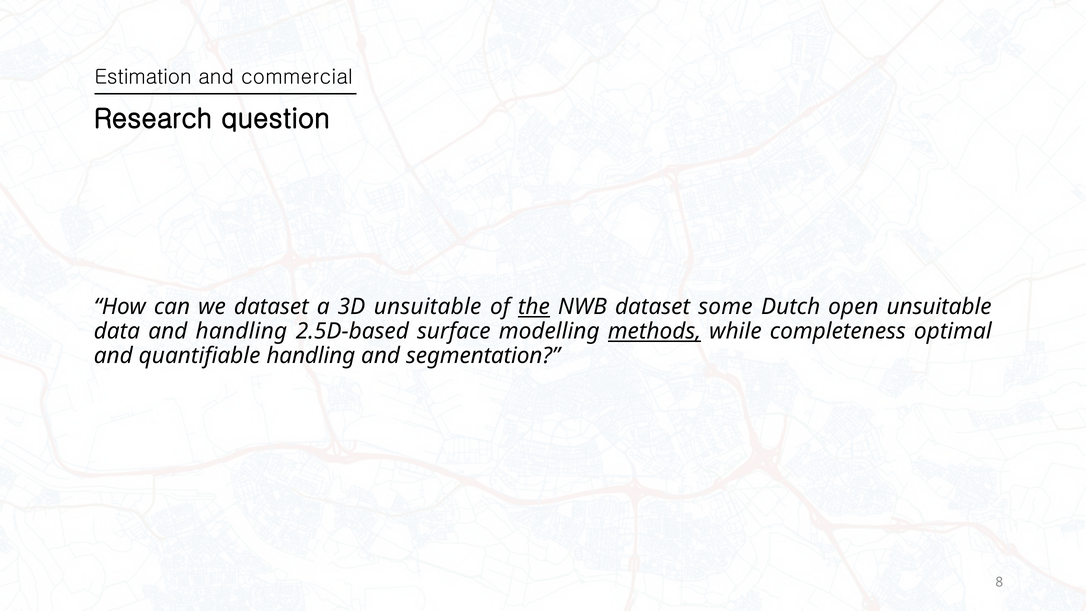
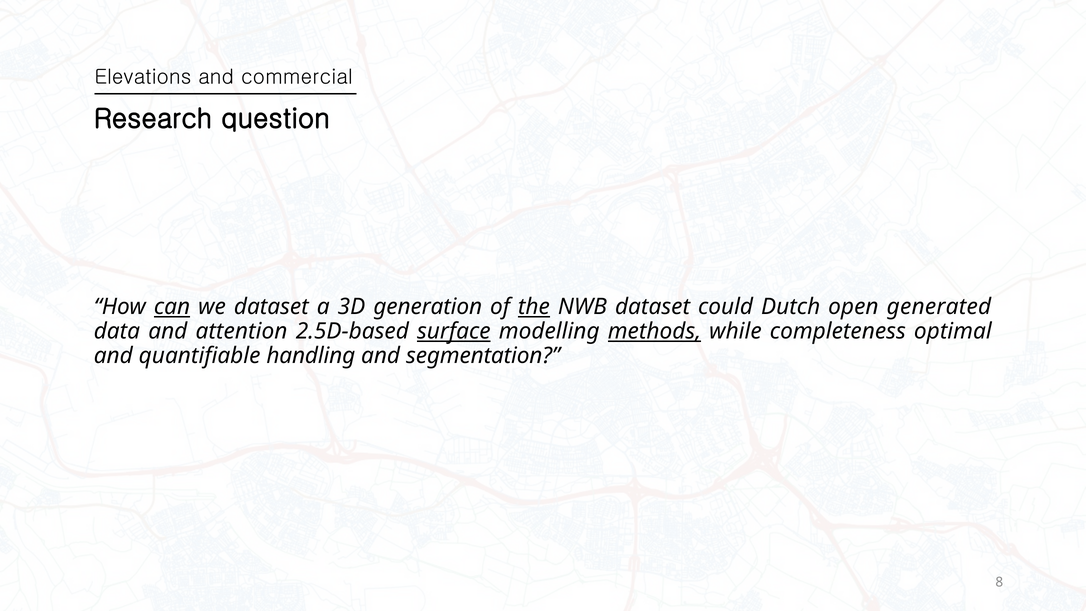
Estimation: Estimation -> Elevations
can underline: none -> present
3D unsuitable: unsuitable -> generation
some: some -> could
open unsuitable: unsuitable -> generated
and handling: handling -> attention
surface underline: none -> present
